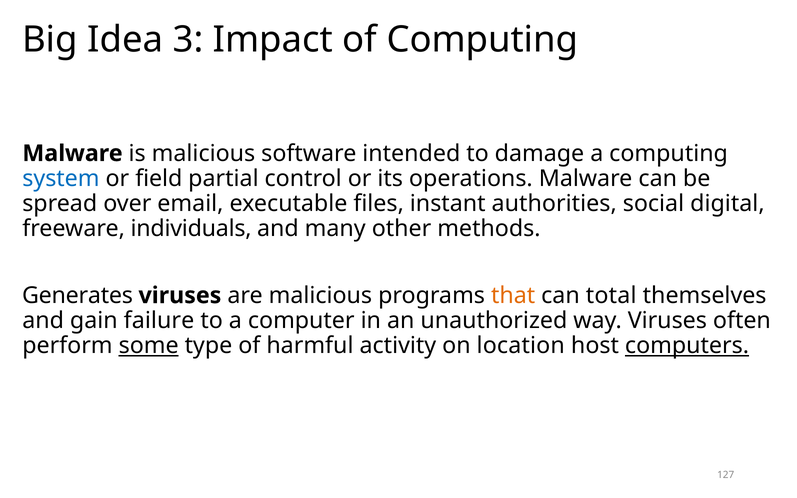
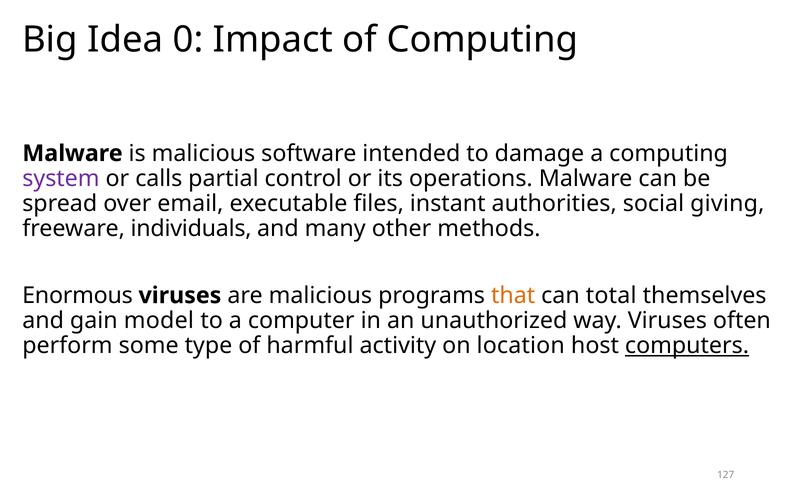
3: 3 -> 0
system colour: blue -> purple
field: field -> calls
digital: digital -> giving
Generates: Generates -> Enormous
failure: failure -> model
some underline: present -> none
